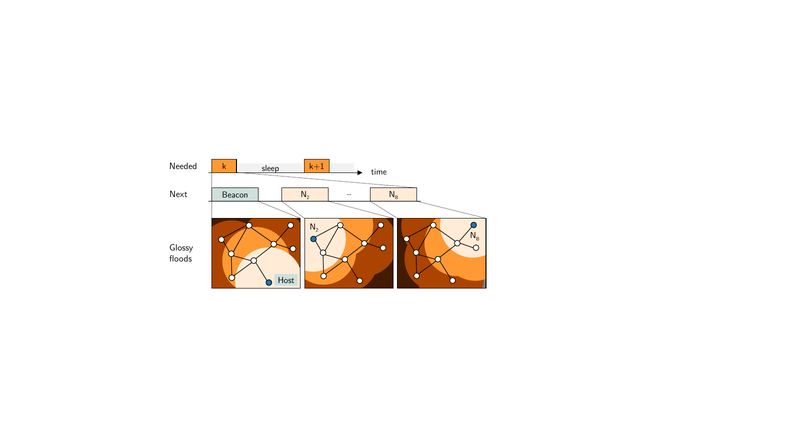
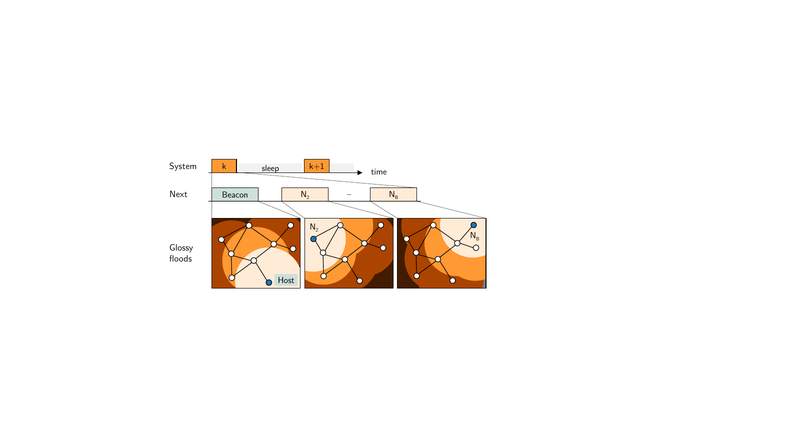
Needed: Needed -> System
